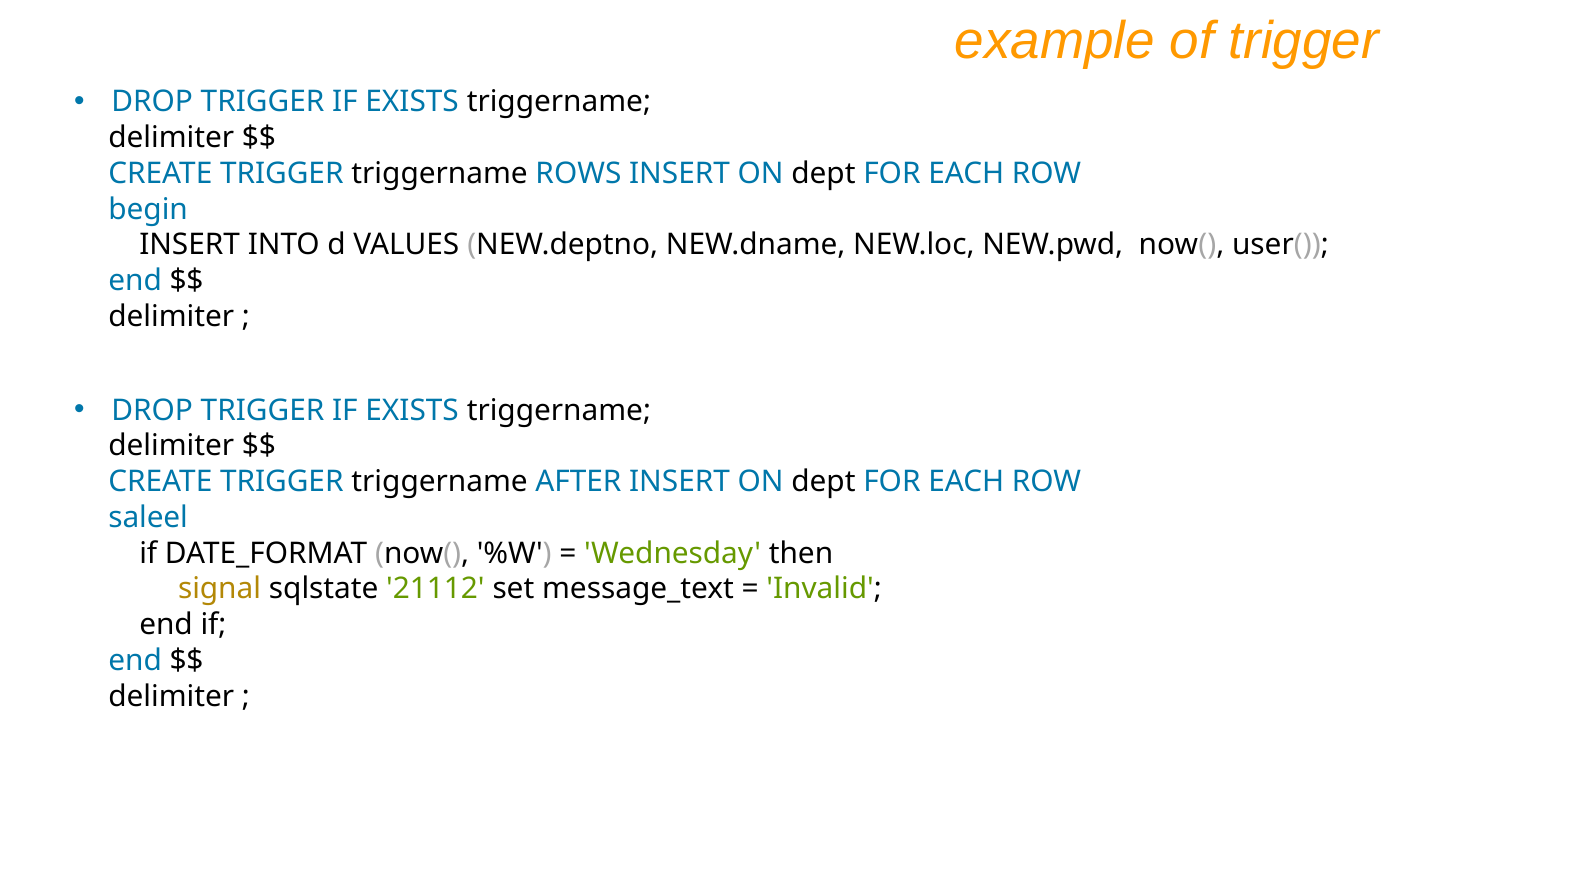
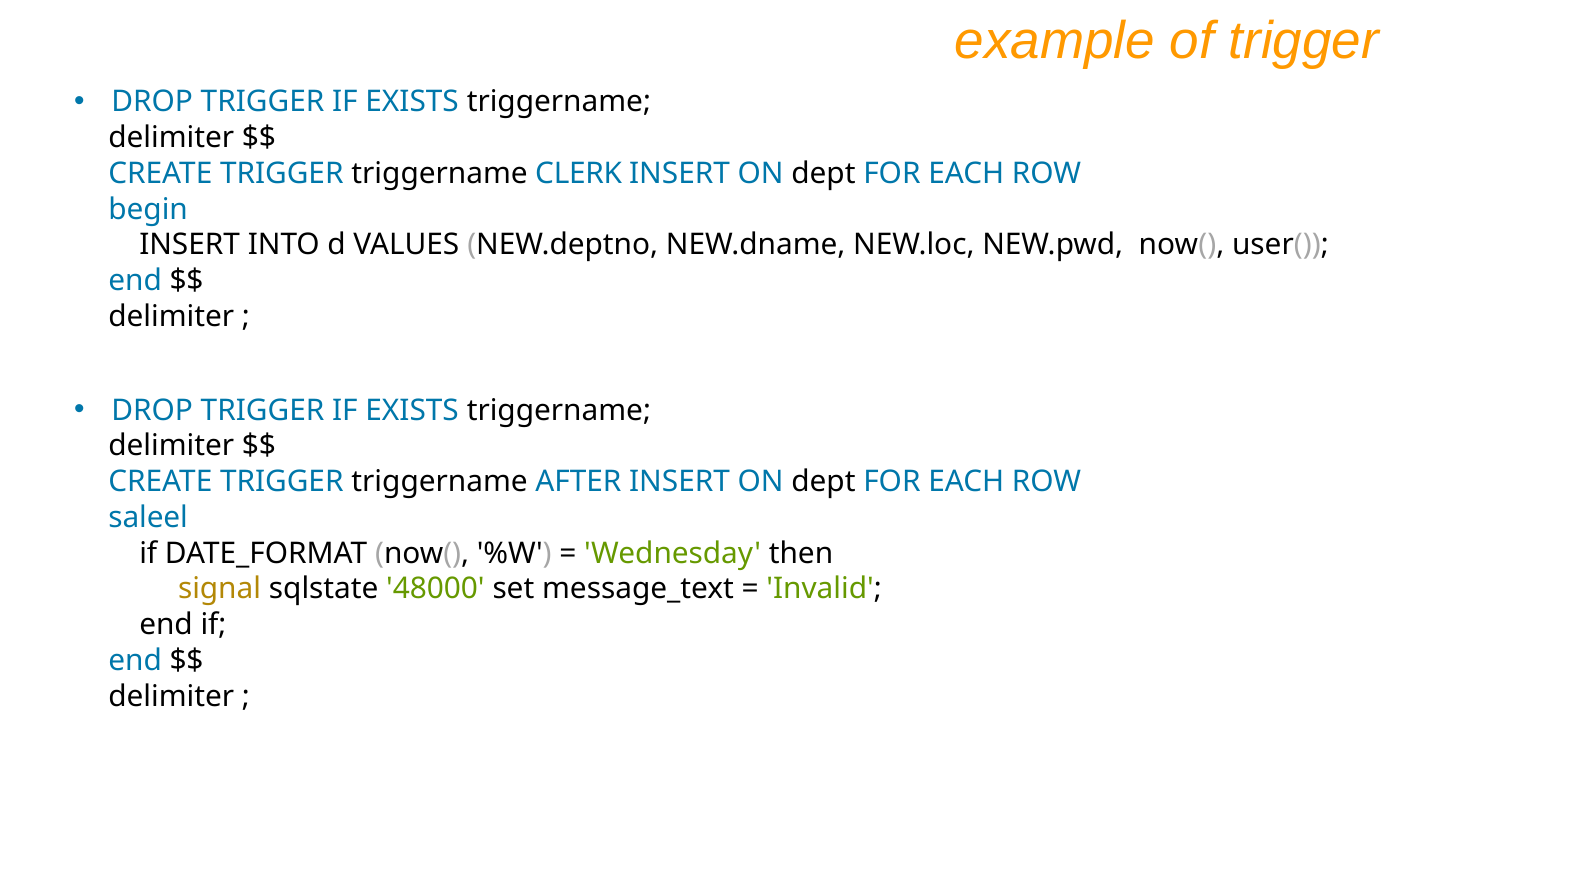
ROWS: ROWS -> CLERK
21112: 21112 -> 48000
